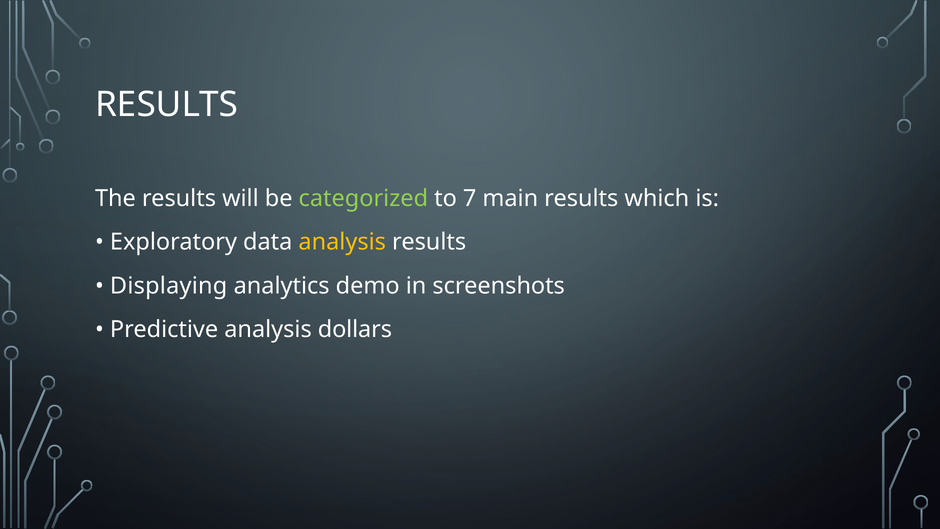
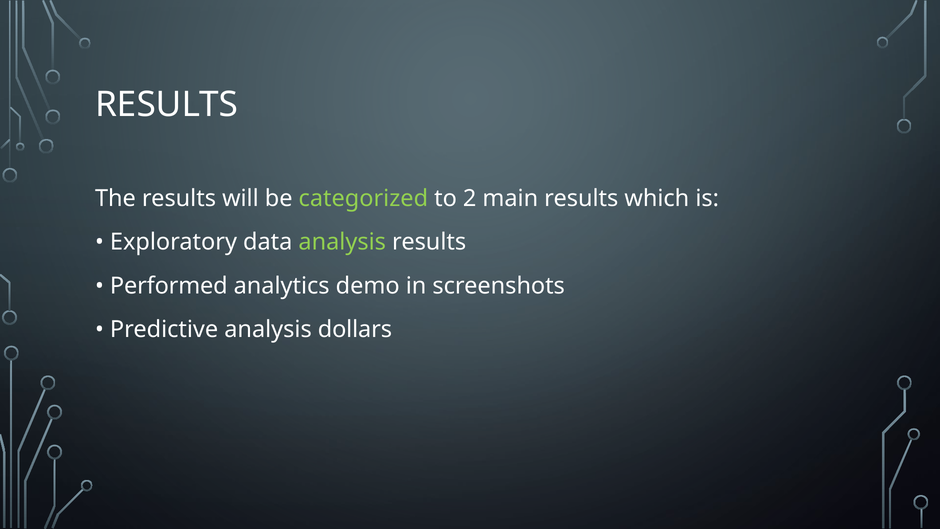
7: 7 -> 2
analysis at (342, 242) colour: yellow -> light green
Displaying: Displaying -> Performed
